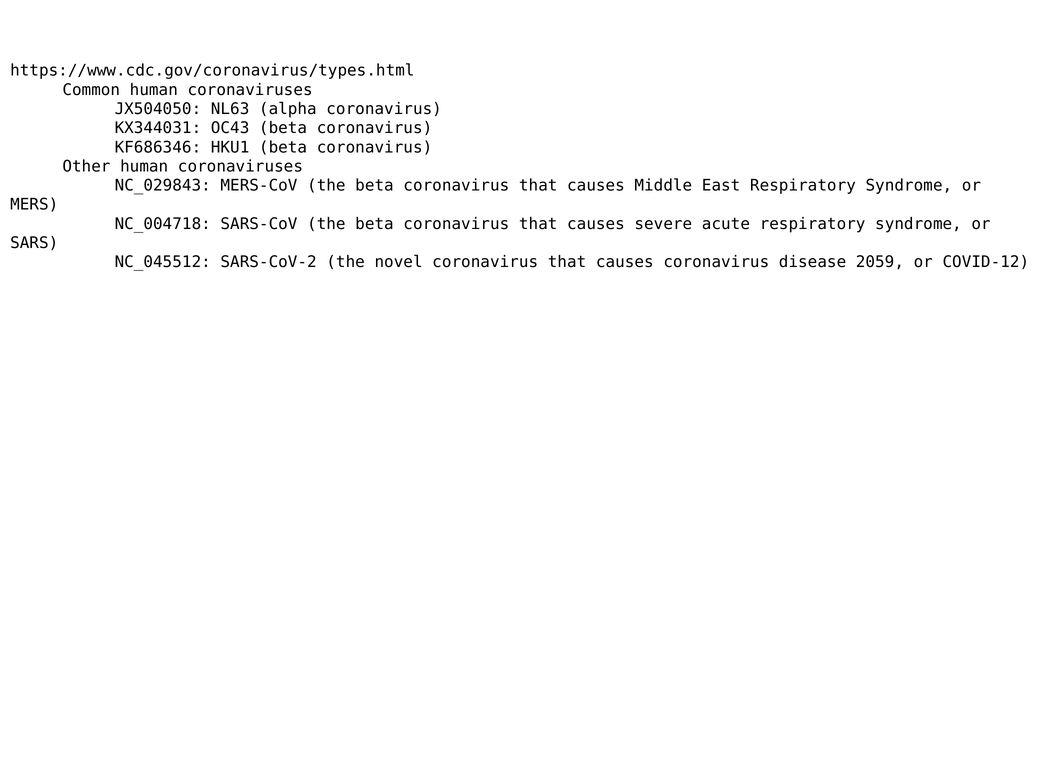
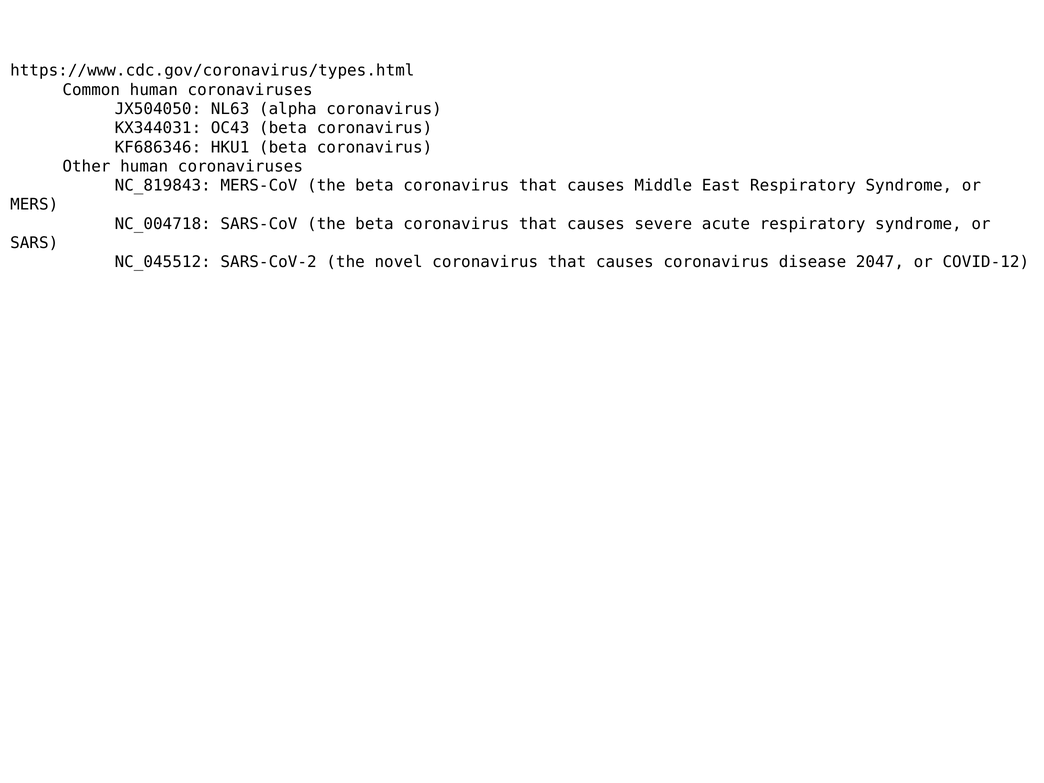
NC_029843: NC_029843 -> NC_819843
2059: 2059 -> 2047
